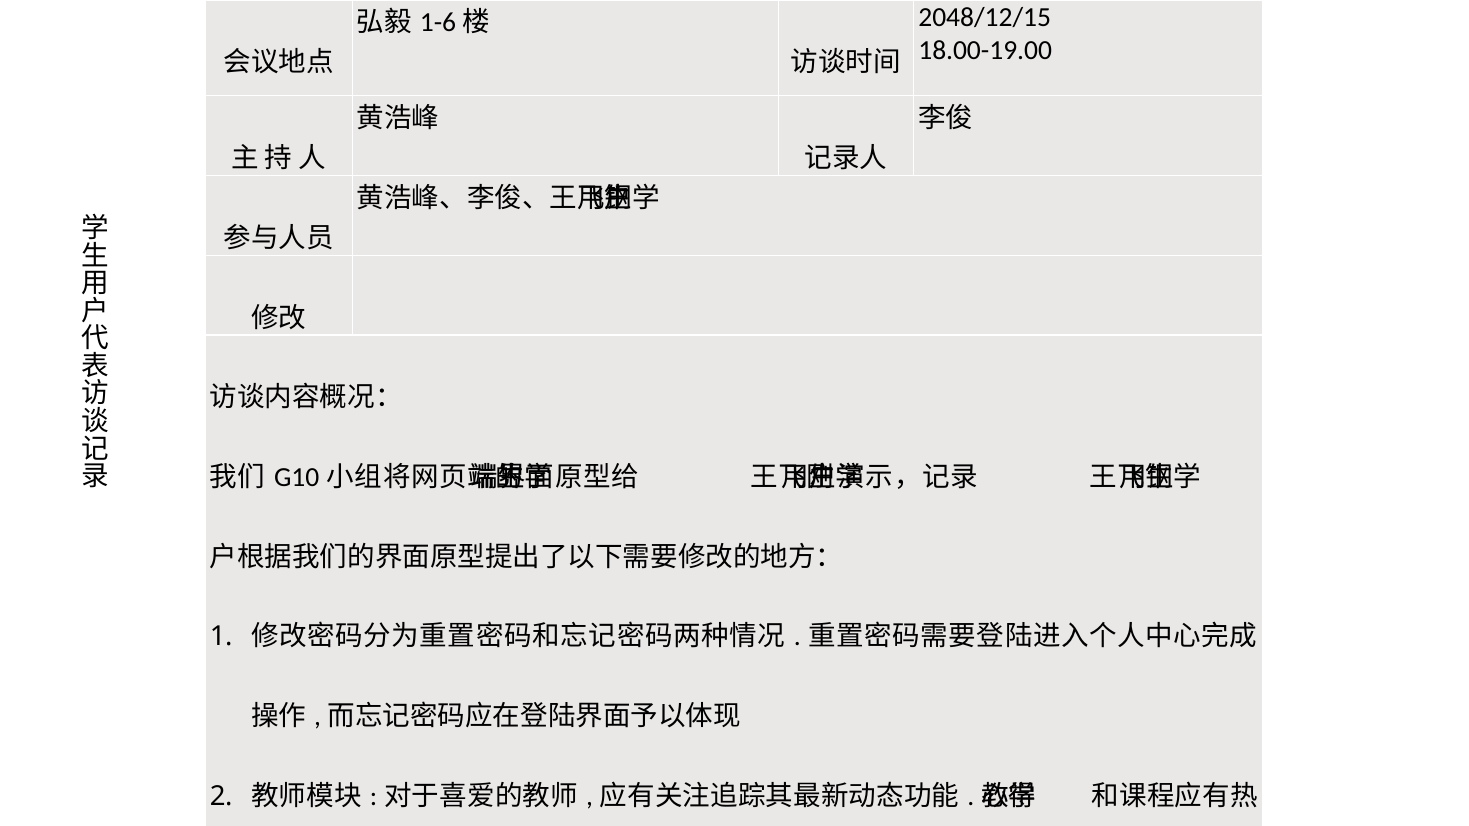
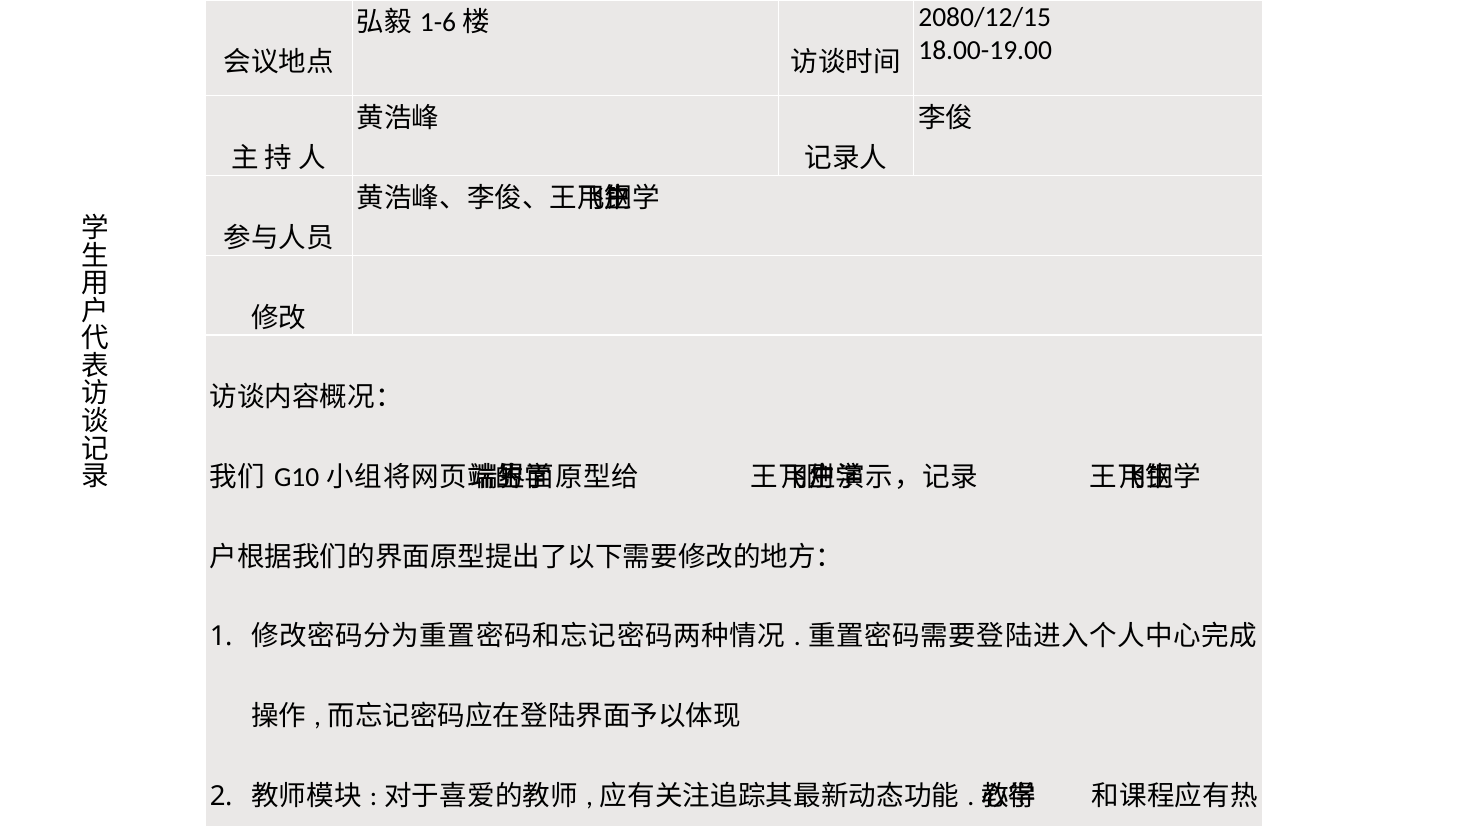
2048/12/15: 2048/12/15 -> 2080/12/15
